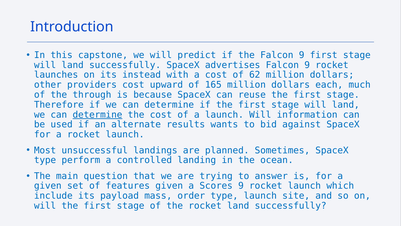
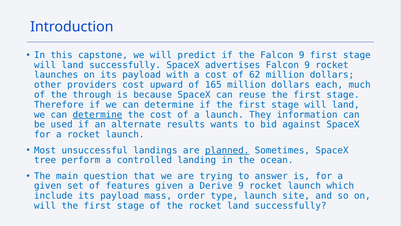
on its instead: instead -> payload
launch Will: Will -> They
planned underline: none -> present
type at (45, 160): type -> tree
Scores: Scores -> Derive
